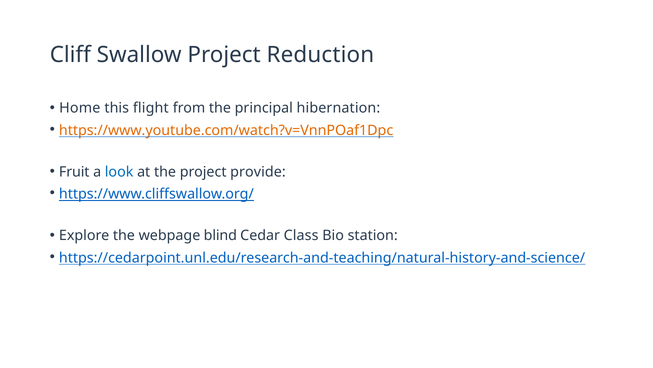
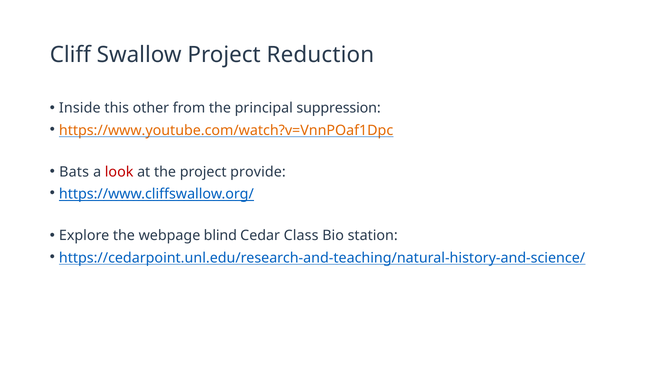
Home: Home -> Inside
flight: flight -> other
hibernation: hibernation -> suppression
Fruit: Fruit -> Bats
look colour: blue -> red
